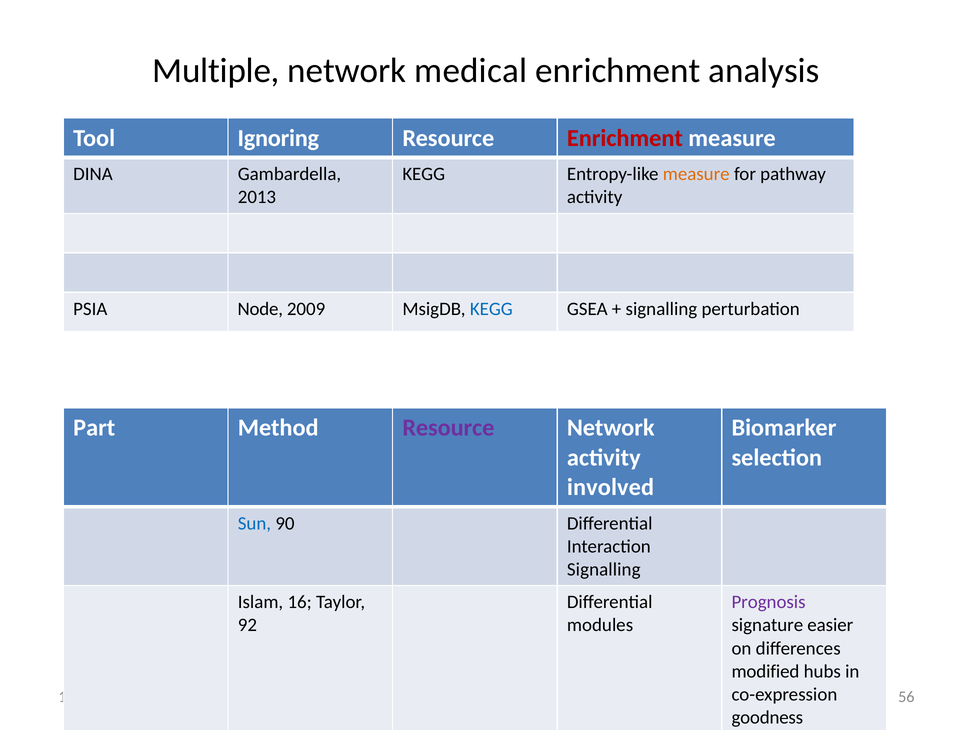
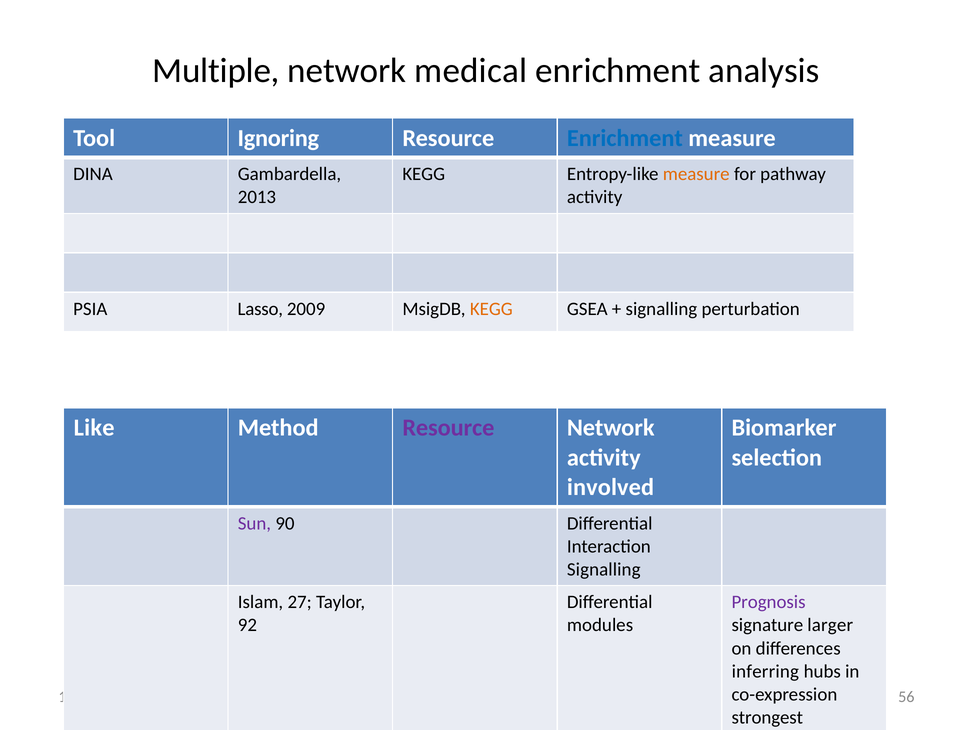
Enrichment at (625, 138) colour: red -> blue
Node: Node -> Lasso
KEGG at (491, 309) colour: blue -> orange
Part: Part -> Like
Sun colour: blue -> purple
16: 16 -> 27
easier: easier -> larger
modified: modified -> inferring
goodness: goodness -> strongest
